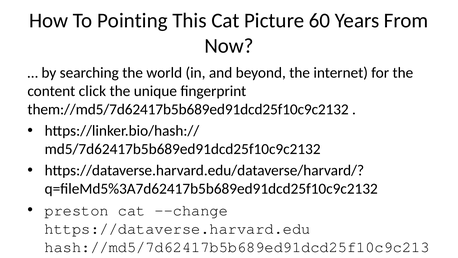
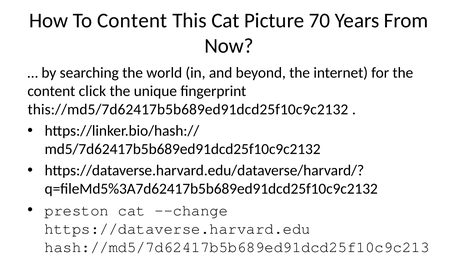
To Pointing: Pointing -> Content
60: 60 -> 70
them://md5/7d62417b5b689ed91dcd25f10c9c2132: them://md5/7d62417b5b689ed91dcd25f10c9c2132 -> this://md5/7d62417b5b689ed91dcd25f10c9c2132
